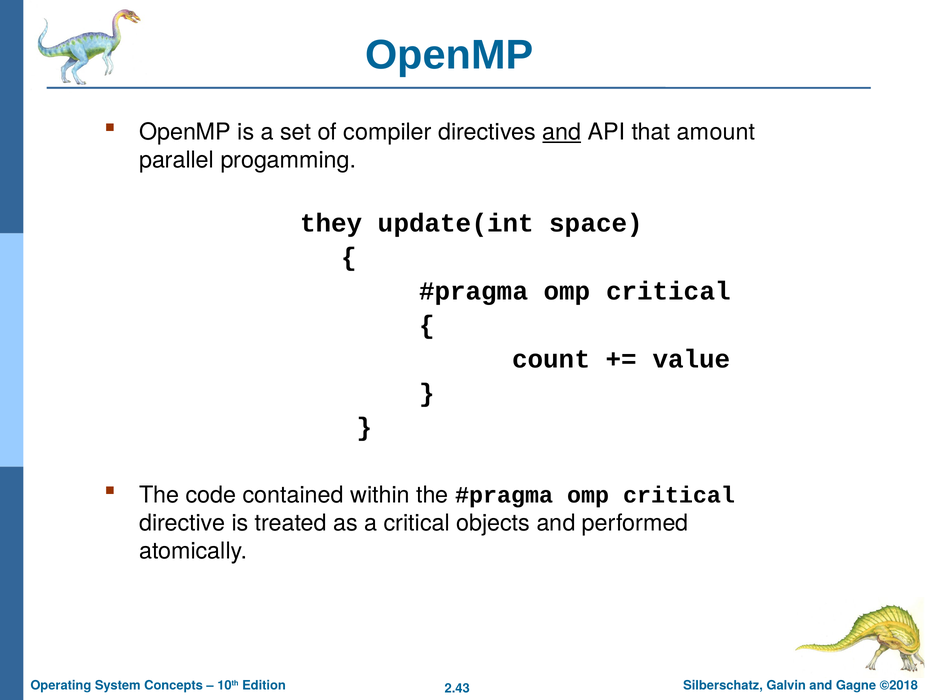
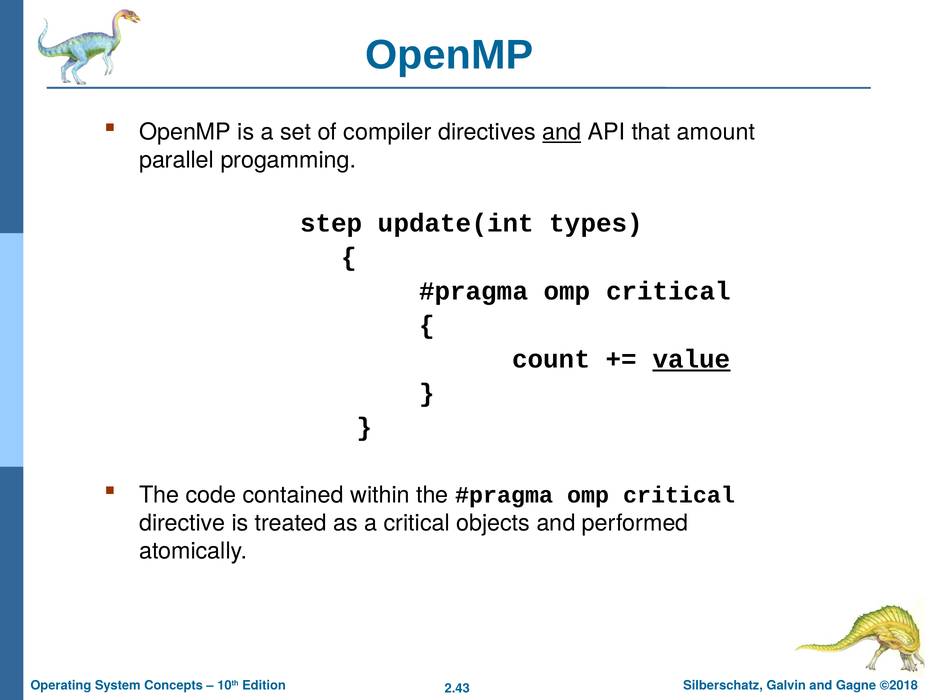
they: they -> step
space: space -> types
value underline: none -> present
